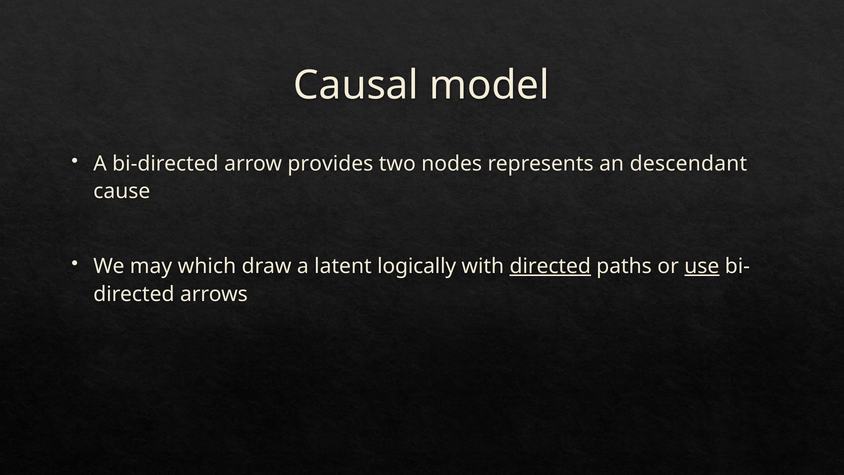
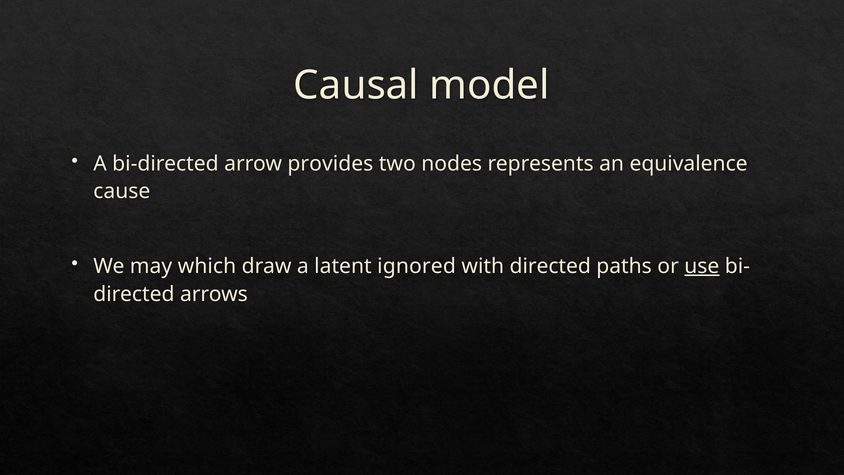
descendant: descendant -> equivalence
logically: logically -> ignored
directed at (550, 266) underline: present -> none
